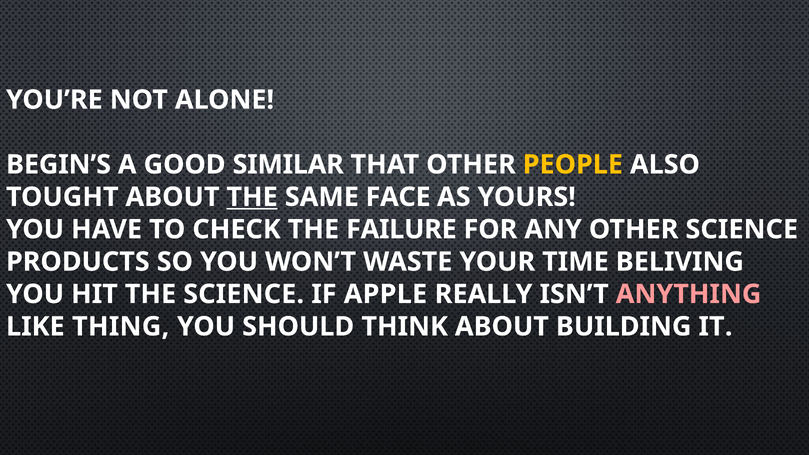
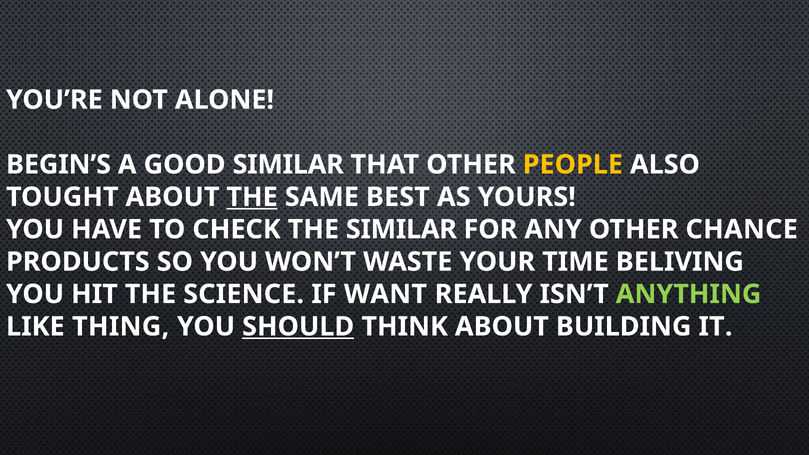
FACE: FACE -> BEST
THE FAILURE: FAILURE -> SIMILAR
OTHER SCIENCE: SCIENCE -> CHANCE
APPLE: APPLE -> WANT
ANYTHING colour: pink -> light green
SHOULD underline: none -> present
